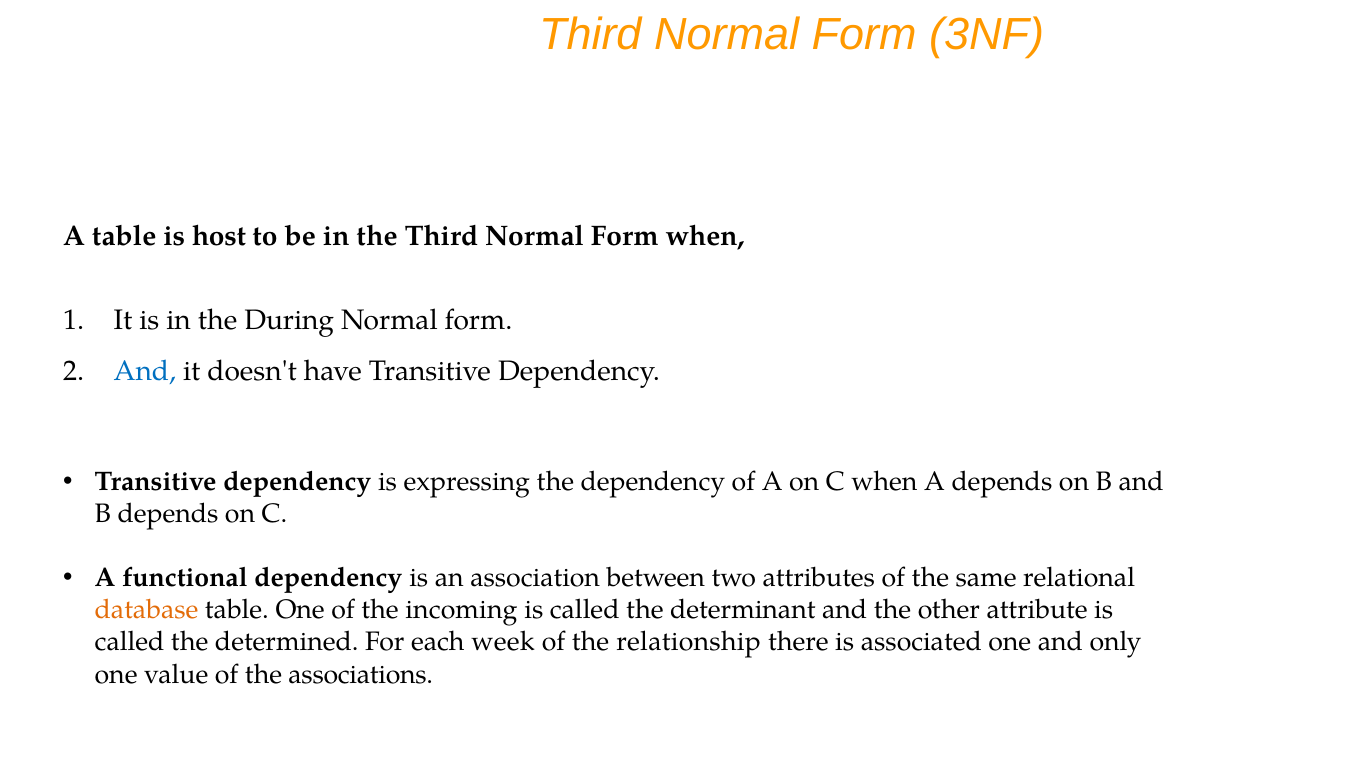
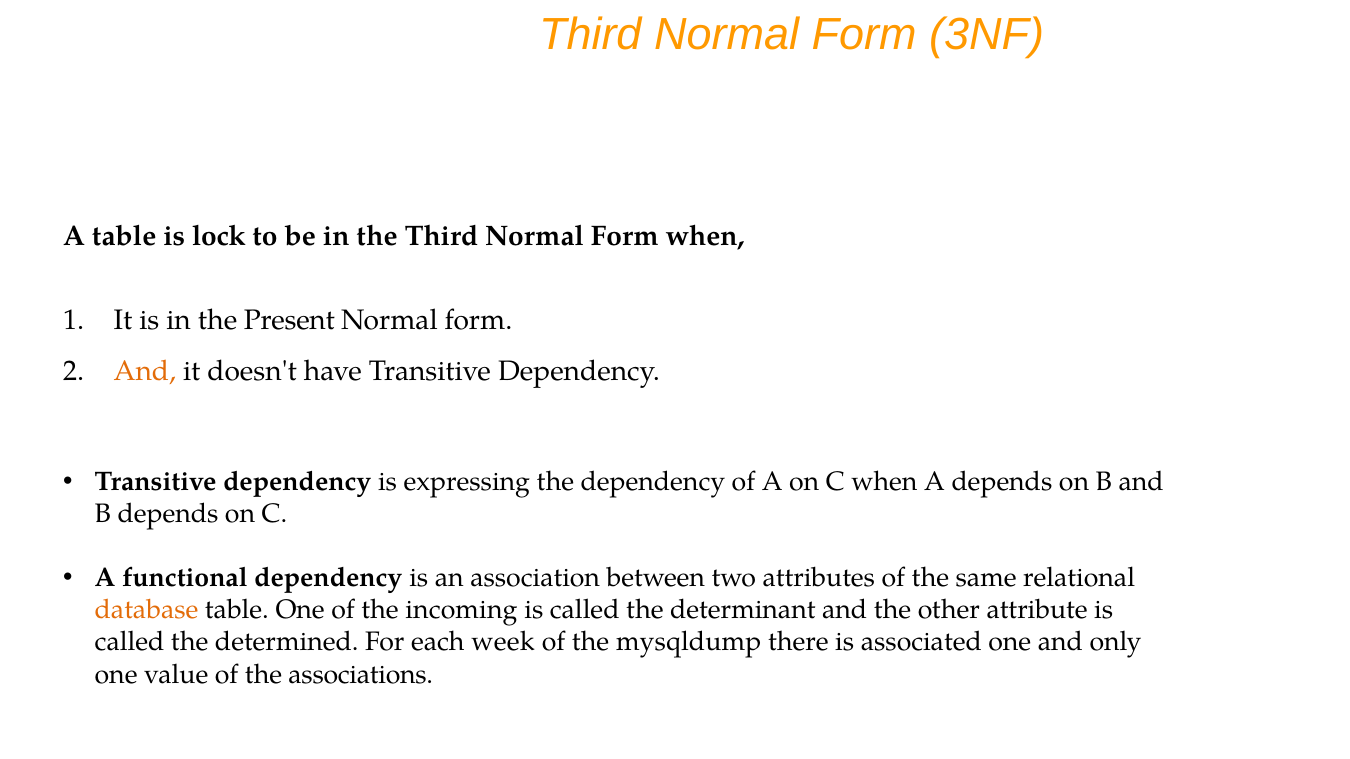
host: host -> lock
During: During -> Present
And at (145, 371) colour: blue -> orange
relationship: relationship -> mysqldump
